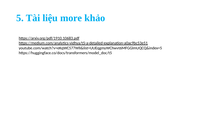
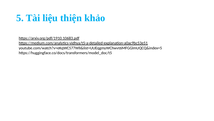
more: more -> thiện
